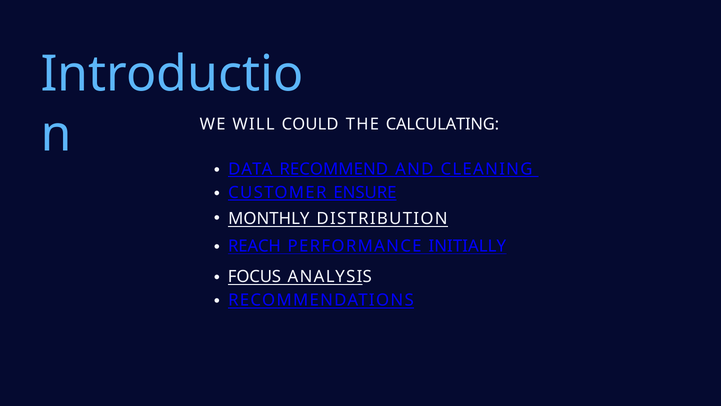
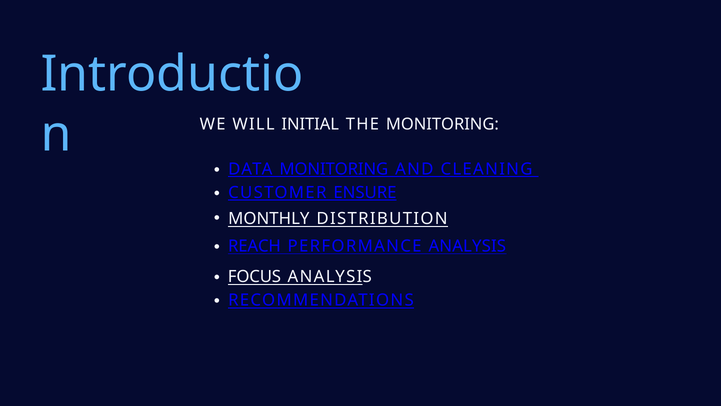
COULD: COULD -> INITIAL
THE CALCULATING: CALCULATING -> MONITORING
DATA RECOMMEND: RECOMMEND -> MONITORING
PERFORMANCE INITIALLY: INITIALLY -> ANALYSIS
